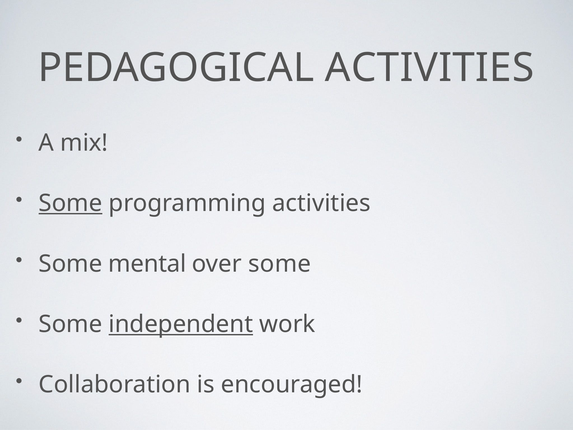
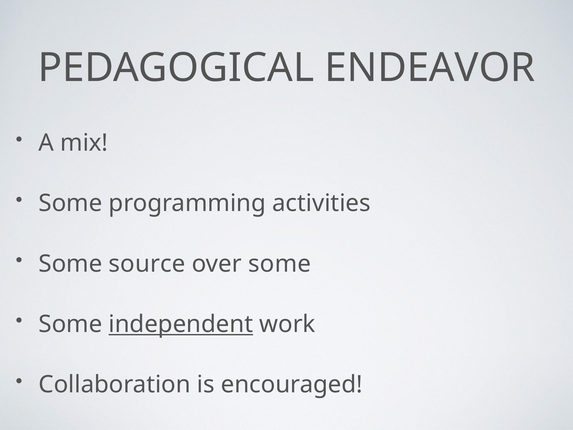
PEDAGOGICAL ACTIVITIES: ACTIVITIES -> ENDEAVOR
Some at (70, 203) underline: present -> none
mental: mental -> source
